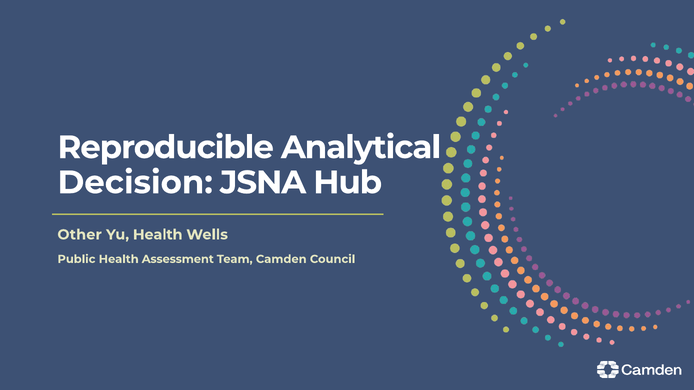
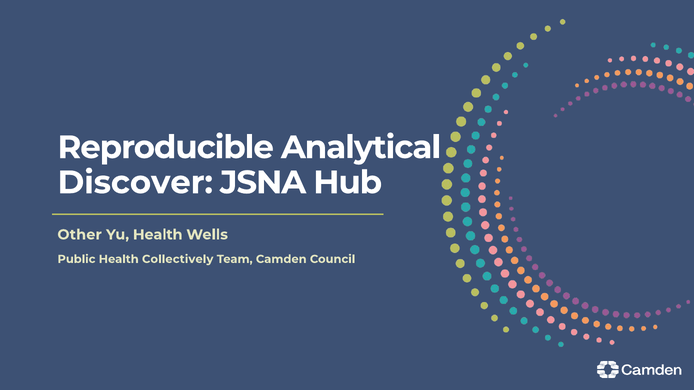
Decision: Decision -> Discover
Assessment: Assessment -> Collectively
